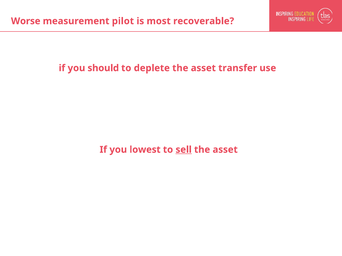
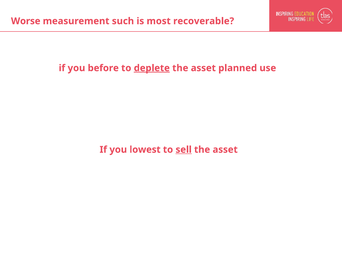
pilot: pilot -> such
should: should -> before
deplete underline: none -> present
transfer: transfer -> planned
